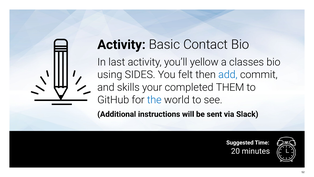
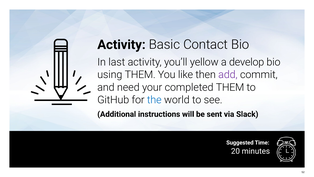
classes: classes -> develop
using SIDES: SIDES -> THEM
felt: felt -> like
add colour: blue -> purple
skills: skills -> need
